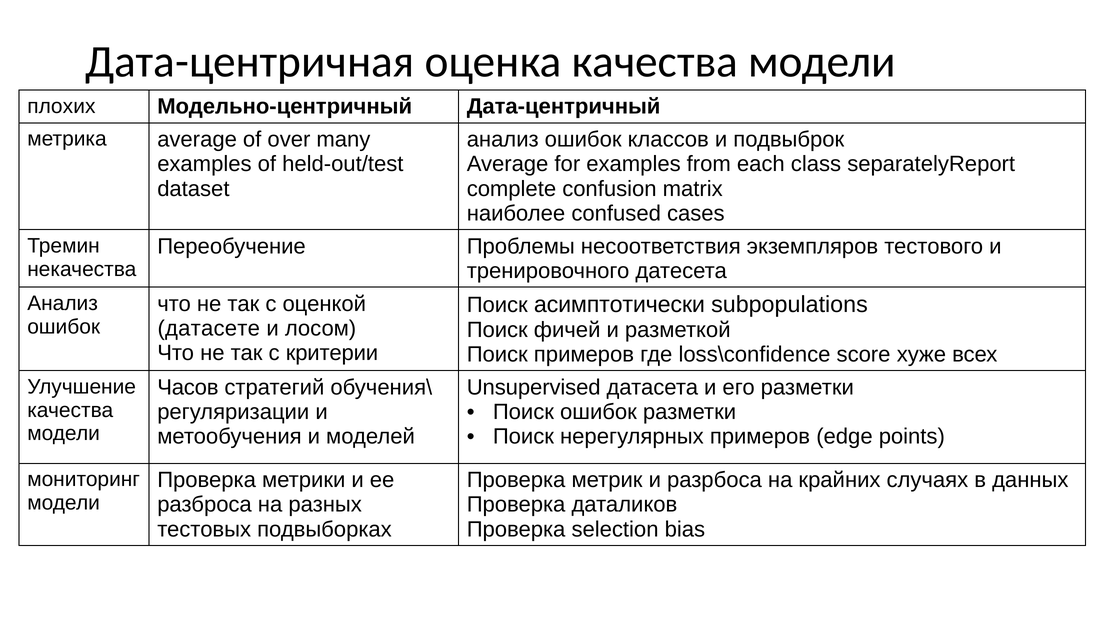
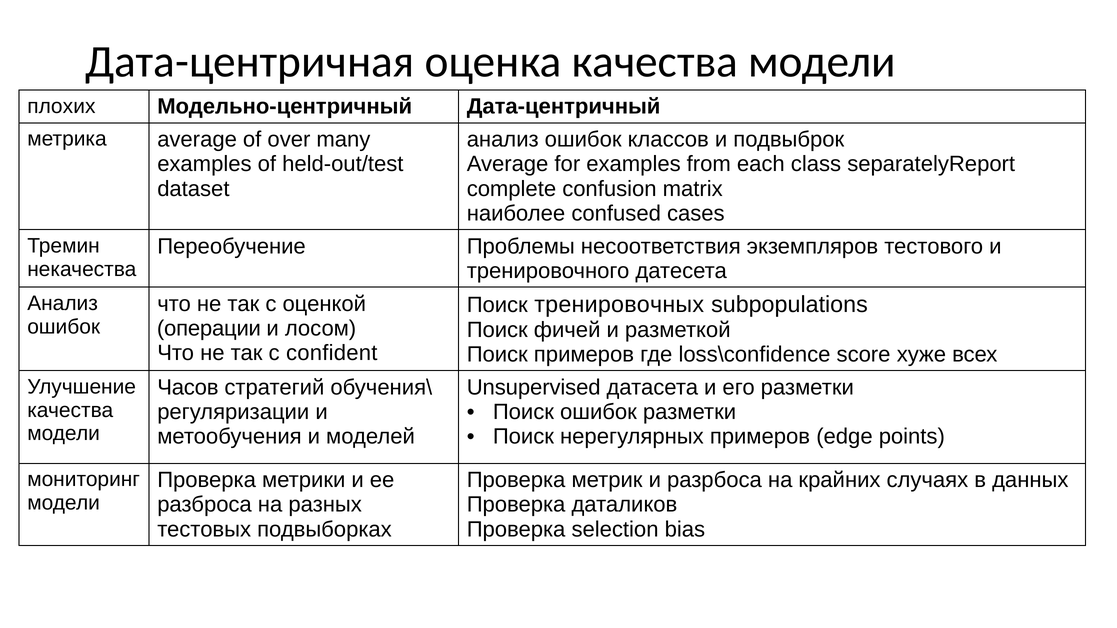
асимптотически: асимптотически -> тренировочных
датасете: датасете -> операции
критерии: критерии -> confident
